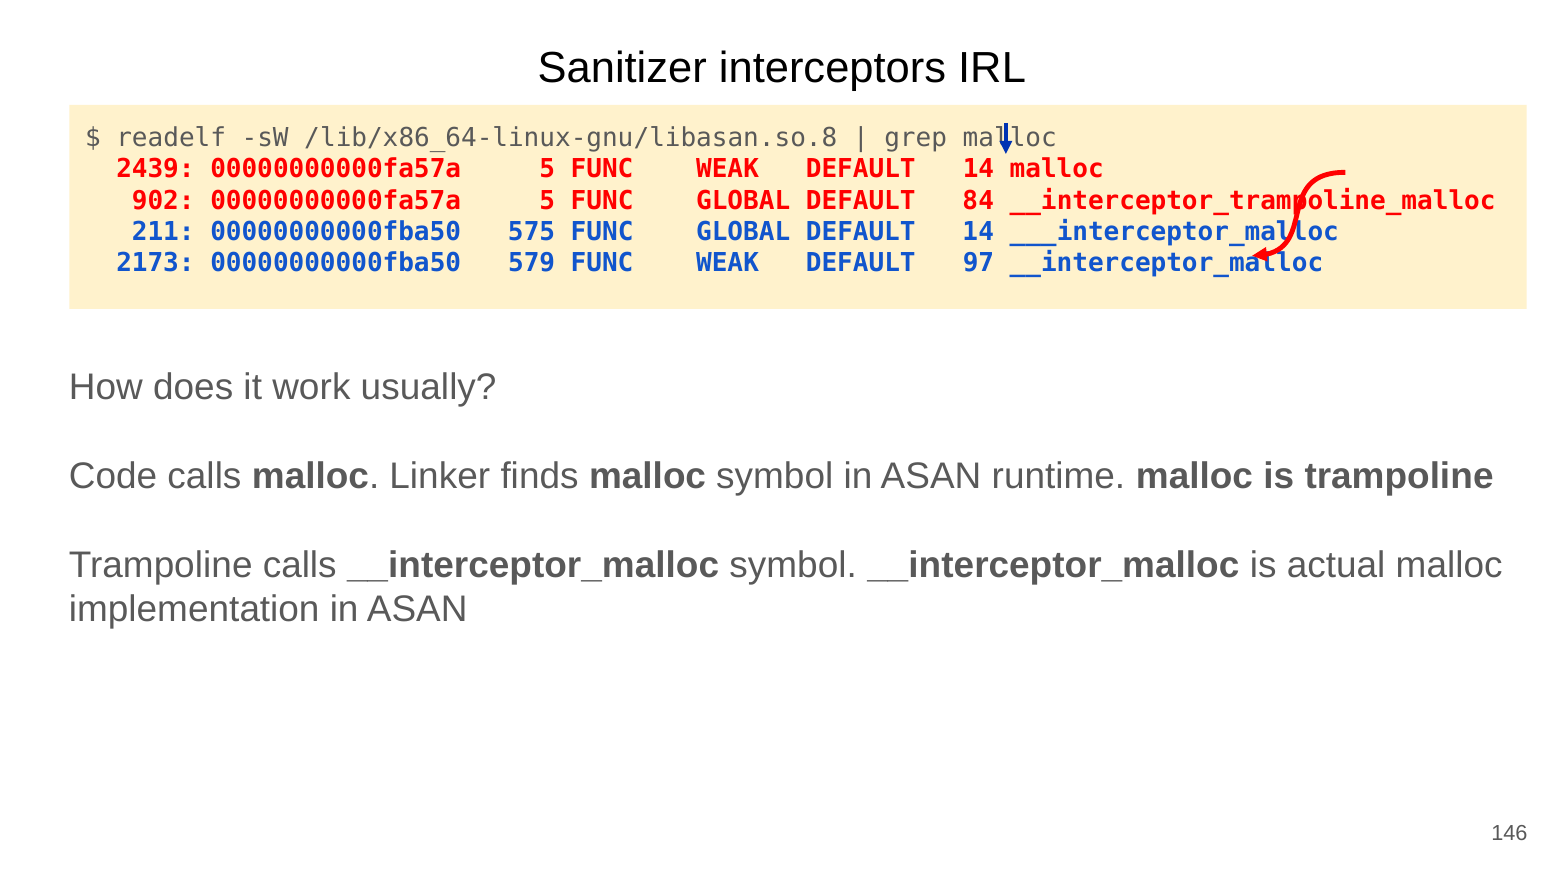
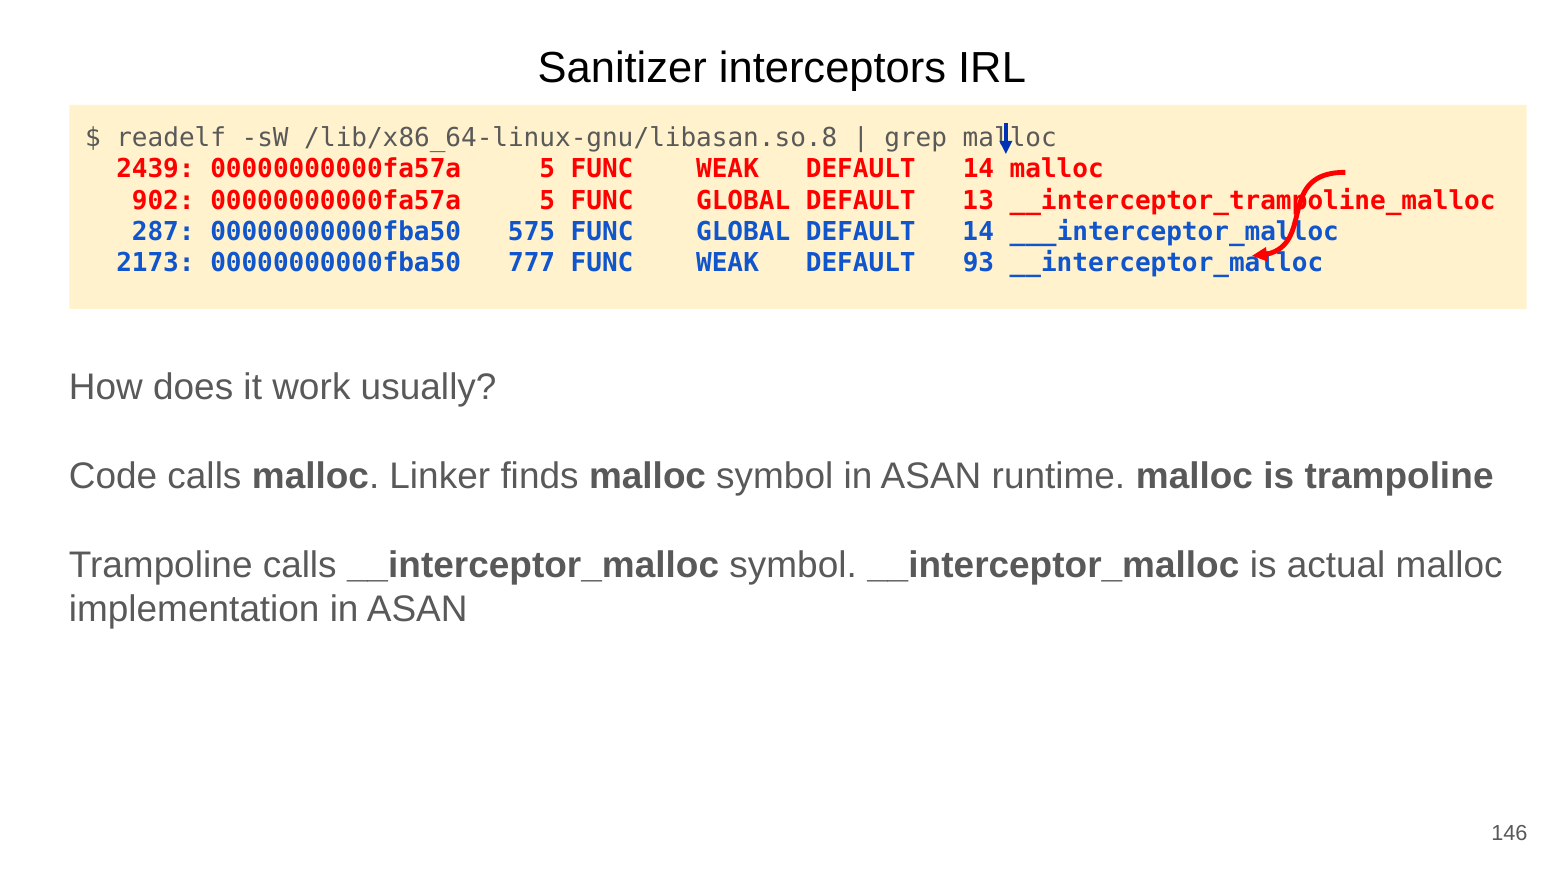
84: 84 -> 13
211: 211 -> 287
579: 579 -> 777
97: 97 -> 93
